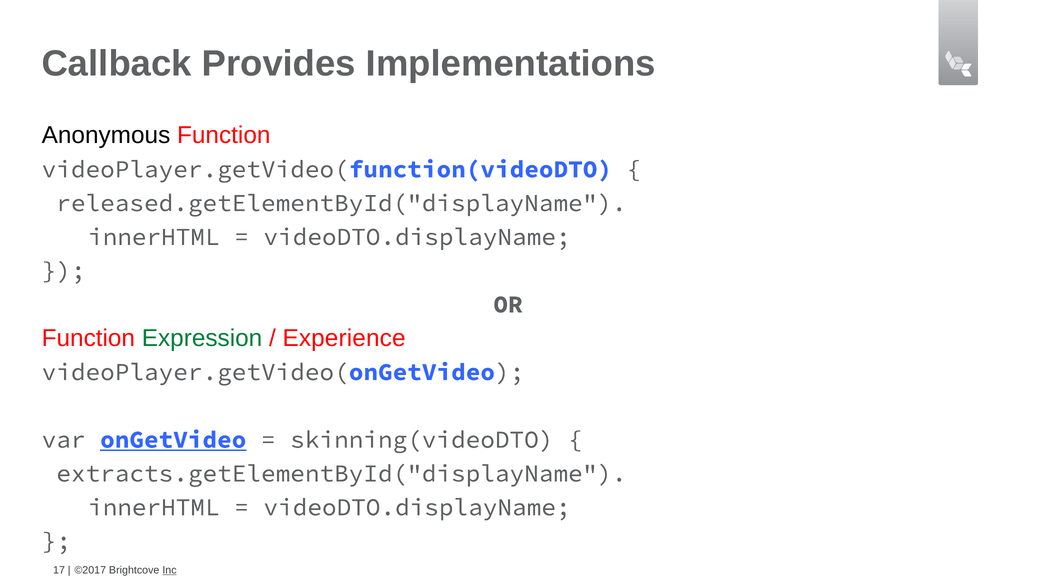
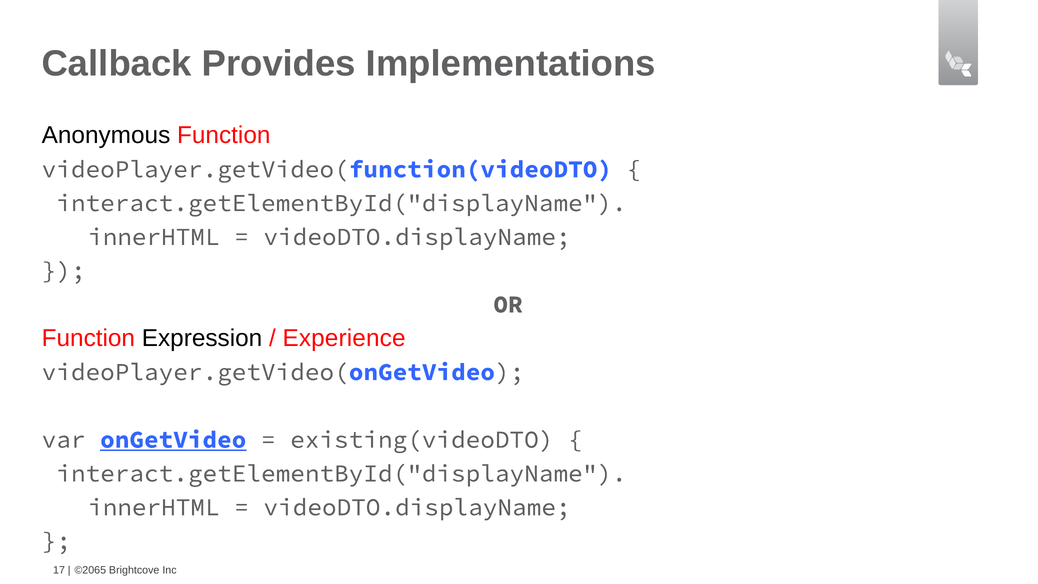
released.getElementById("displayName at (341, 203): released.getElementById("displayName -> interact.getElementById("displayName
Expression colour: green -> black
skinning(videoDTO: skinning(videoDTO -> existing(videoDTO
extracts.getElementById("displayName at (341, 473): extracts.getElementById("displayName -> interact.getElementById("displayName
©2017: ©2017 -> ©2065
Inc underline: present -> none
